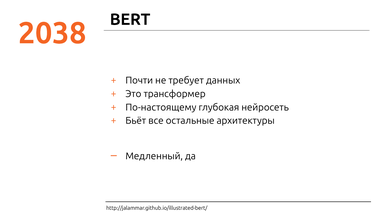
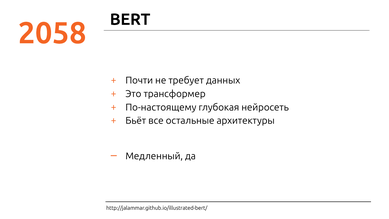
2038: 2038 -> 2058
